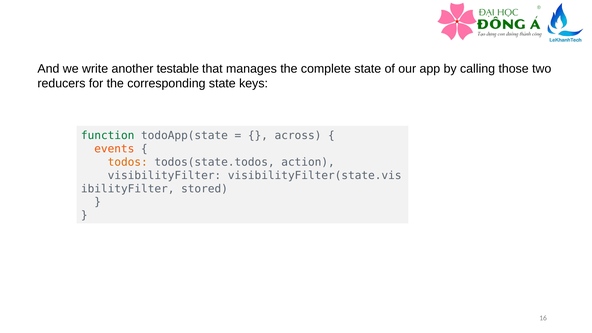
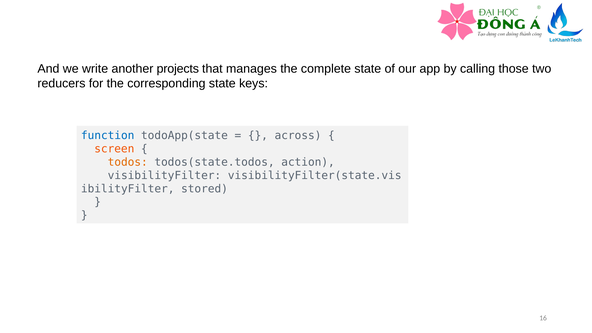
testable: testable -> projects
function colour: green -> blue
events: events -> screen
